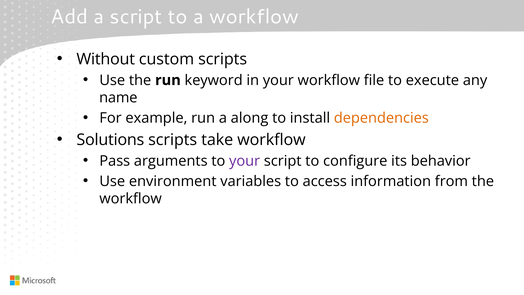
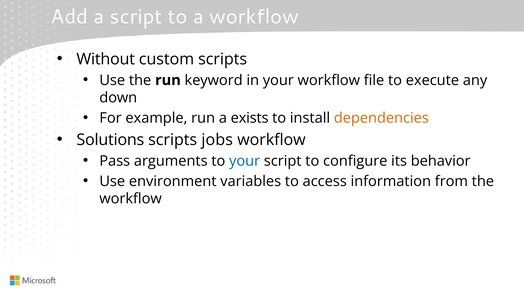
name: name -> down
along: along -> exists
take: take -> jobs
your at (245, 161) colour: purple -> blue
